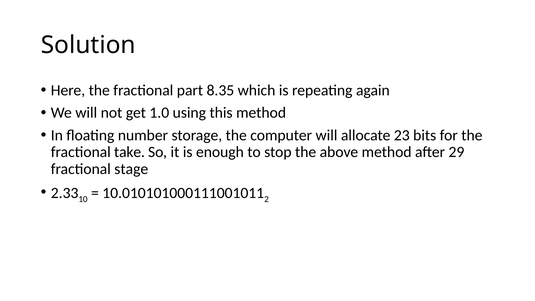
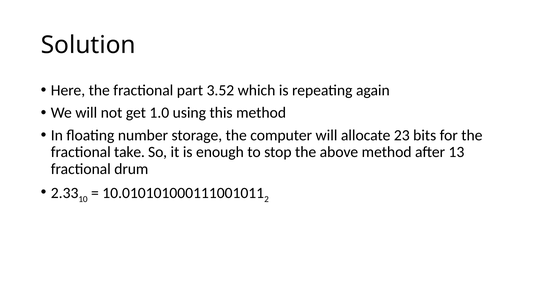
8.35: 8.35 -> 3.52
29: 29 -> 13
stage: stage -> drum
